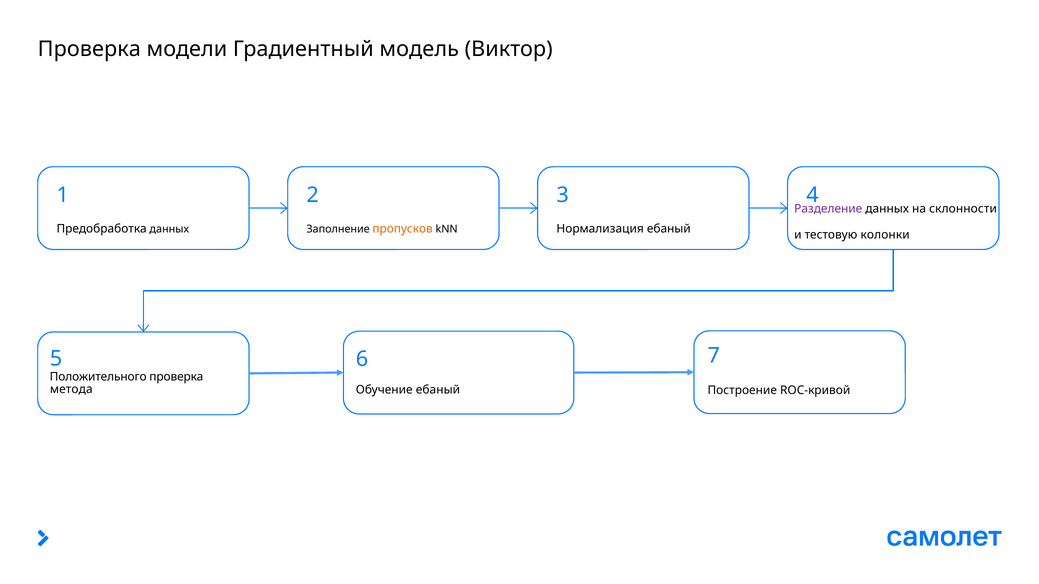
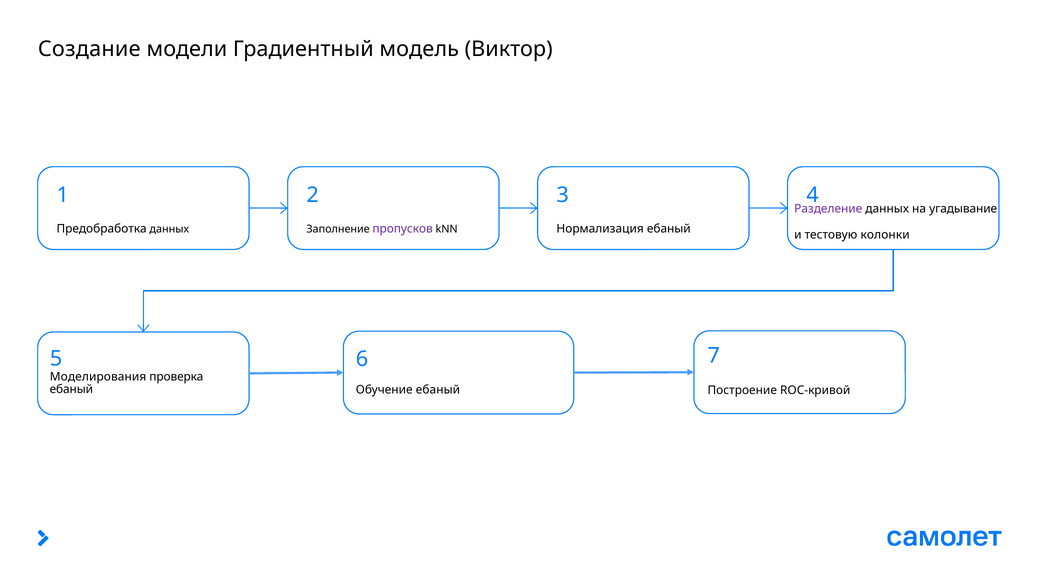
Проверка at (89, 49): Проверка -> Создание
склонности: склонности -> угадывание
пропусков colour: orange -> purple
Положительного: Положительного -> Моделирования
метода at (71, 390): метода -> ебаный
